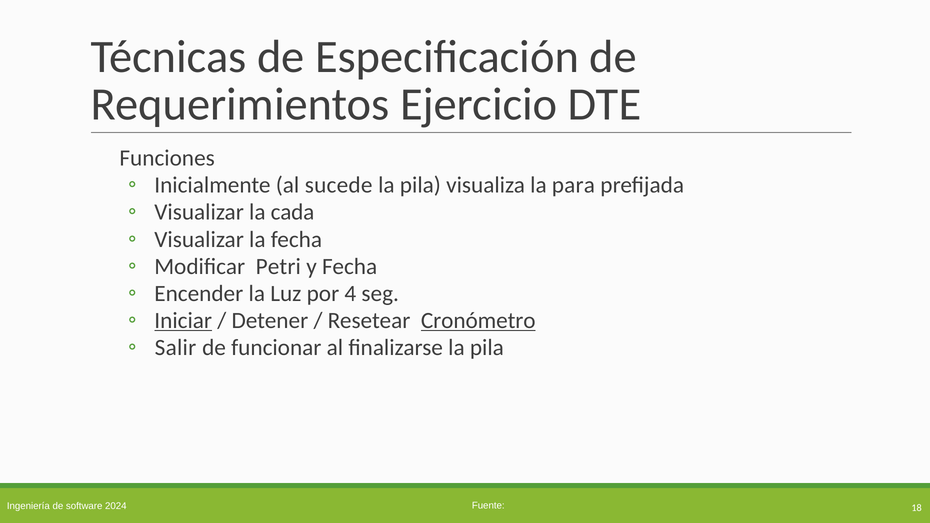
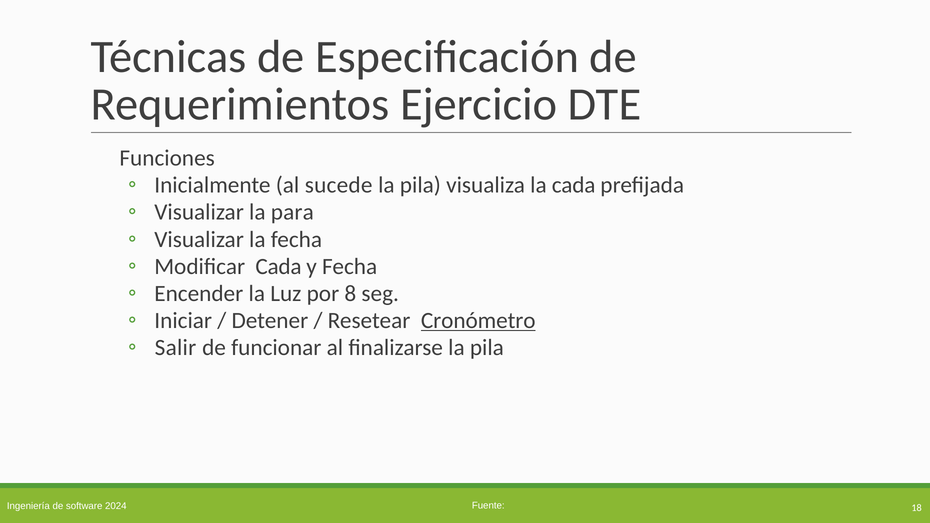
la para: para -> cada
cada: cada -> para
Modificar Petri: Petri -> Cada
4: 4 -> 8
Iniciar underline: present -> none
